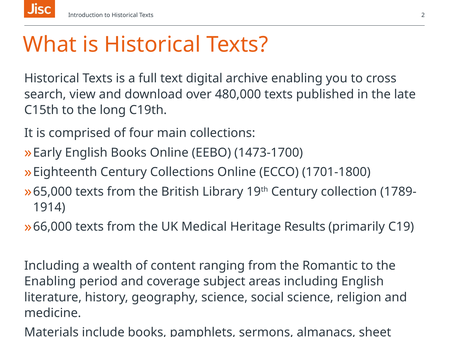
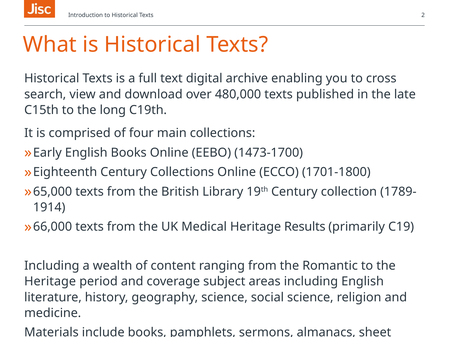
Enabling at (50, 281): Enabling -> Heritage
